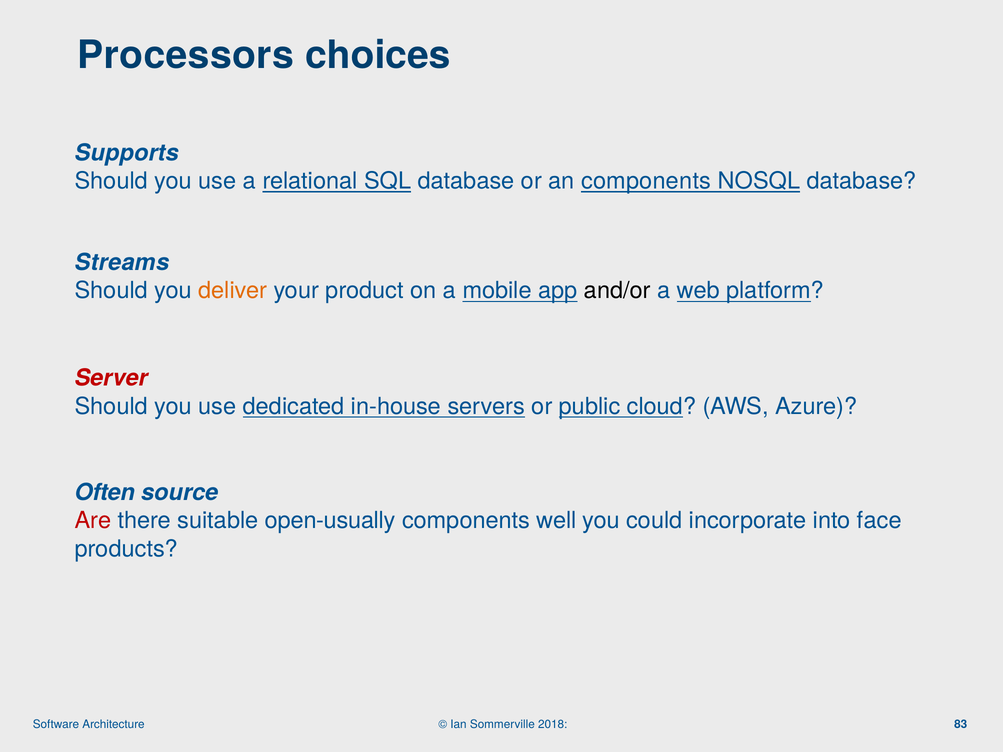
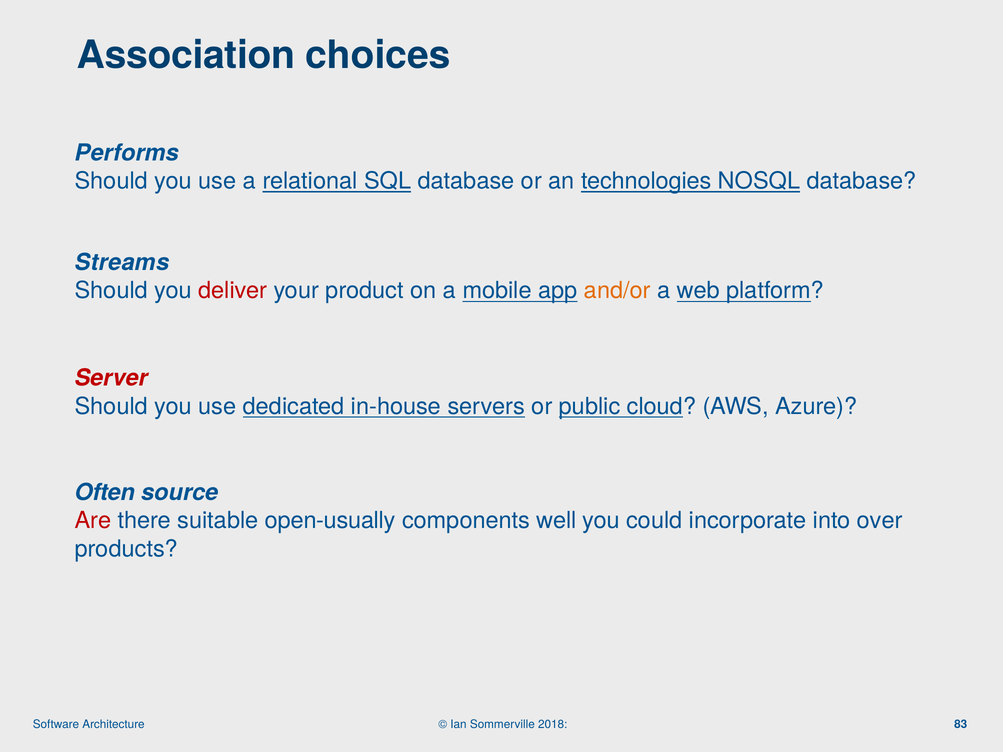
Processors: Processors -> Association
Supports: Supports -> Performs
an components: components -> technologies
deliver colour: orange -> red
and/or colour: black -> orange
face: face -> over
